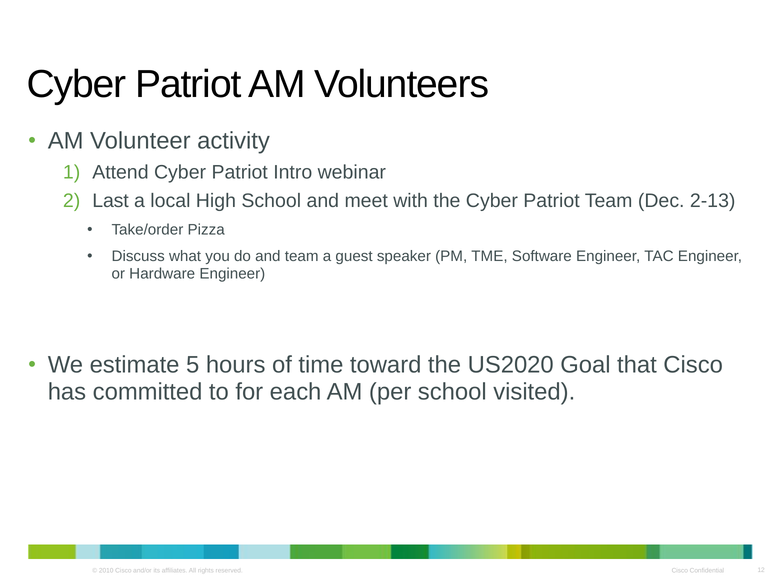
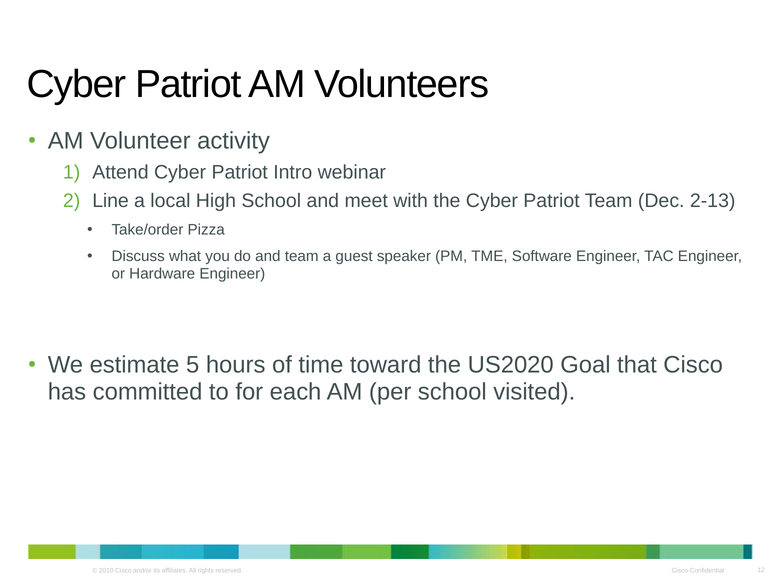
Last: Last -> Line
